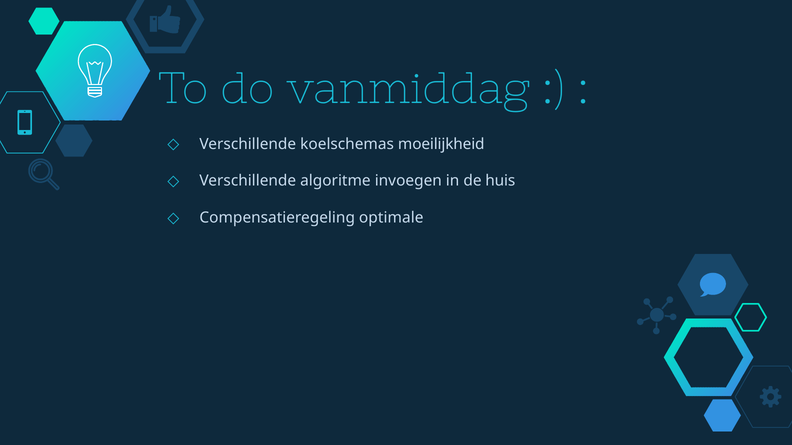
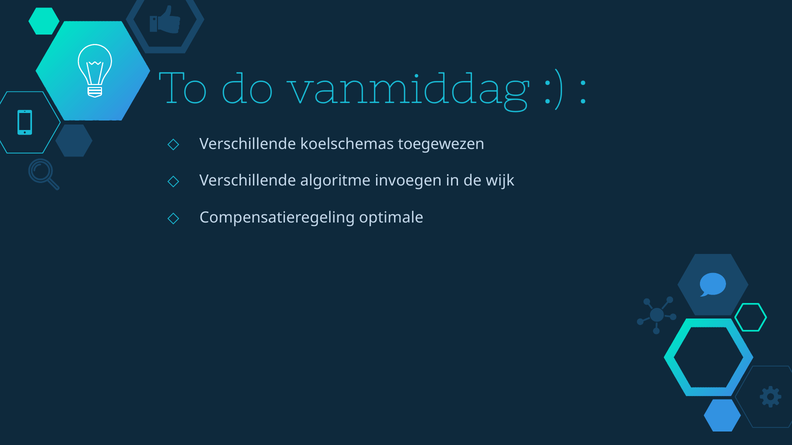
moeilijkheid: moeilijkheid -> toegewezen
huis: huis -> wijk
